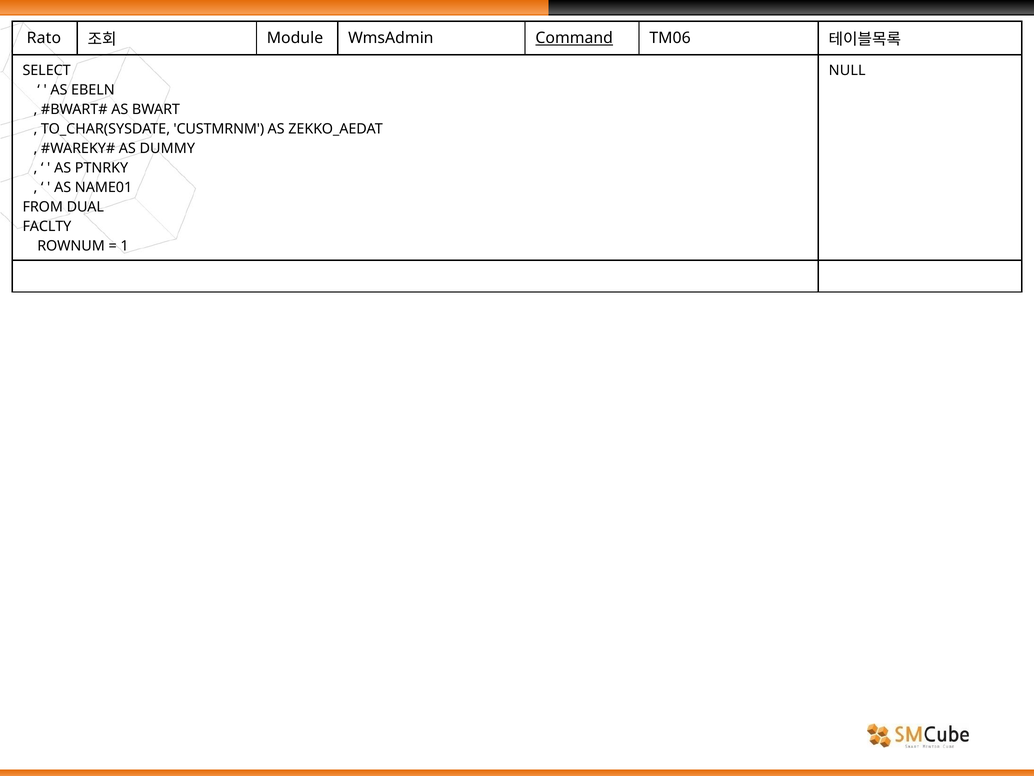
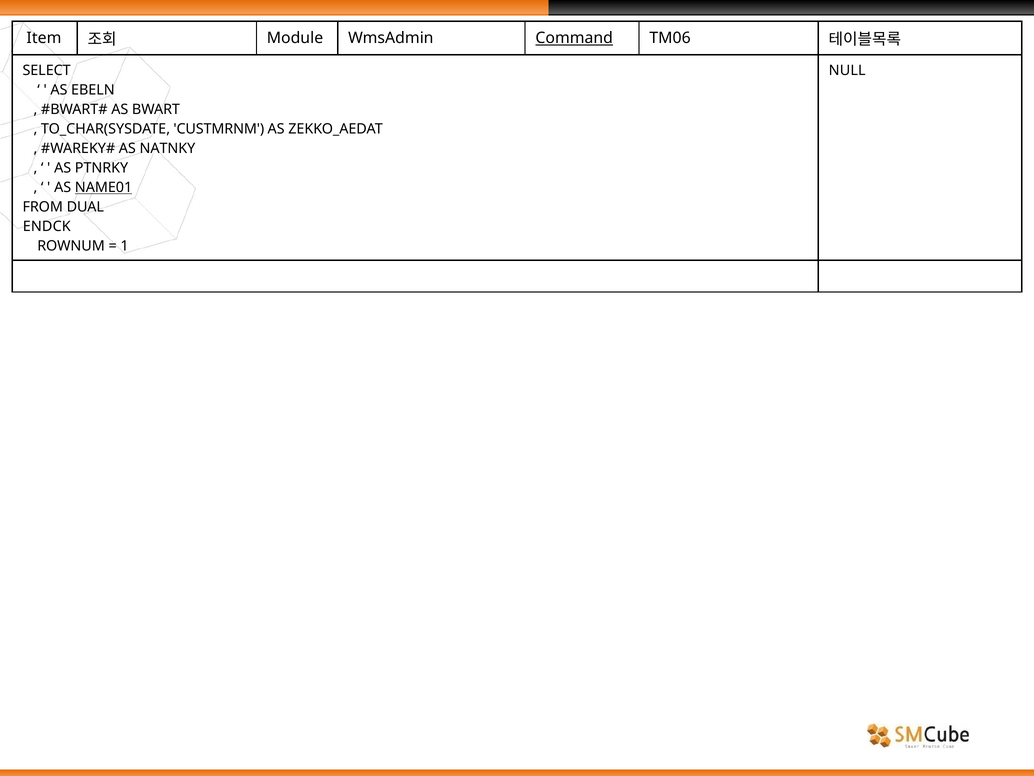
Rato: Rato -> Item
DUMMY: DUMMY -> NATNKY
NAME01 underline: none -> present
FACLTY: FACLTY -> ENDCK
